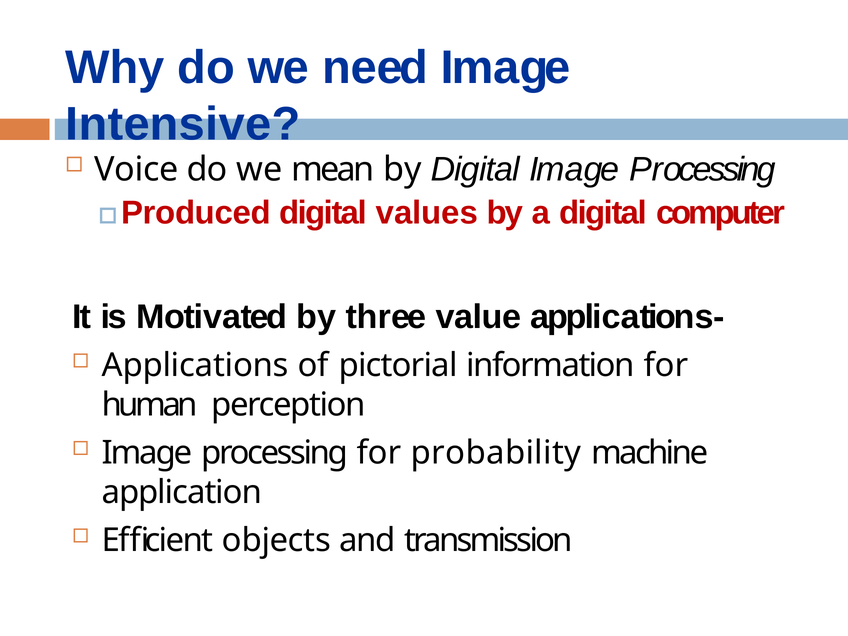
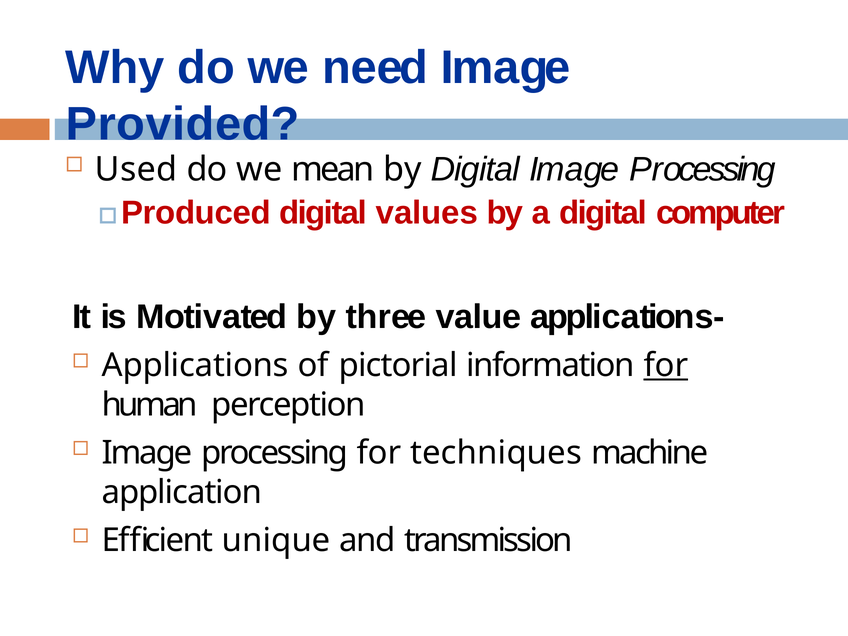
Intensive: Intensive -> Provided
Voice: Voice -> Used
for at (666, 365) underline: none -> present
probability: probability -> techniques
objects: objects -> unique
